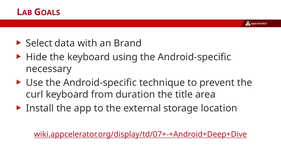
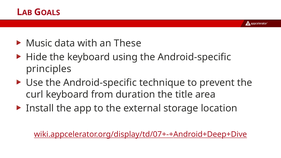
Select: Select -> Music
Brand: Brand -> These
necessary: necessary -> principles
